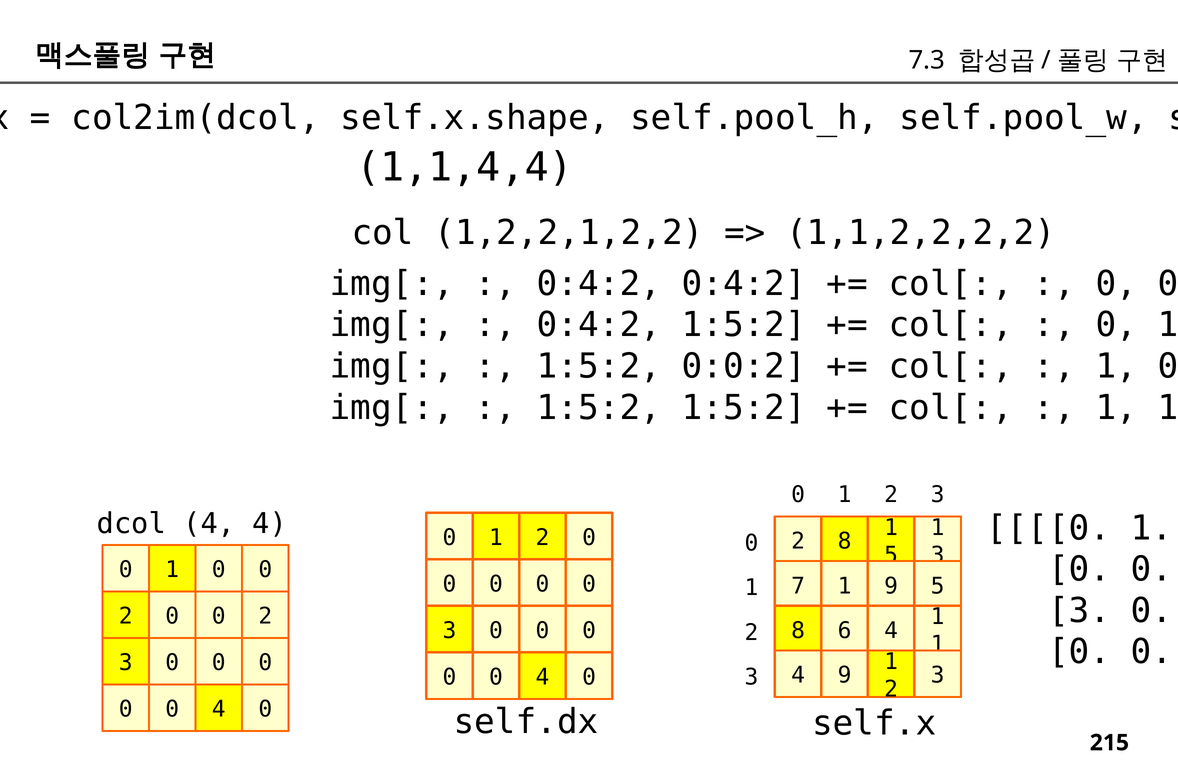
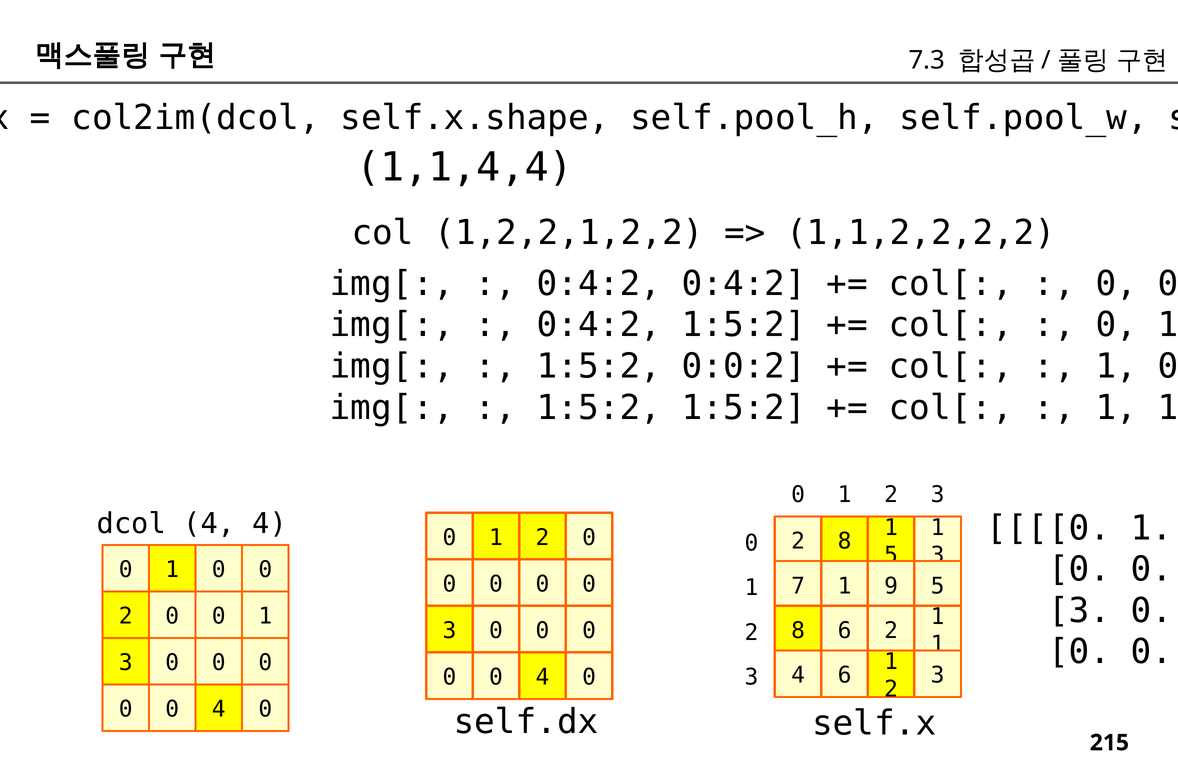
2 0 0 2: 2 -> 1
6 4: 4 -> 2
4 9: 9 -> 6
